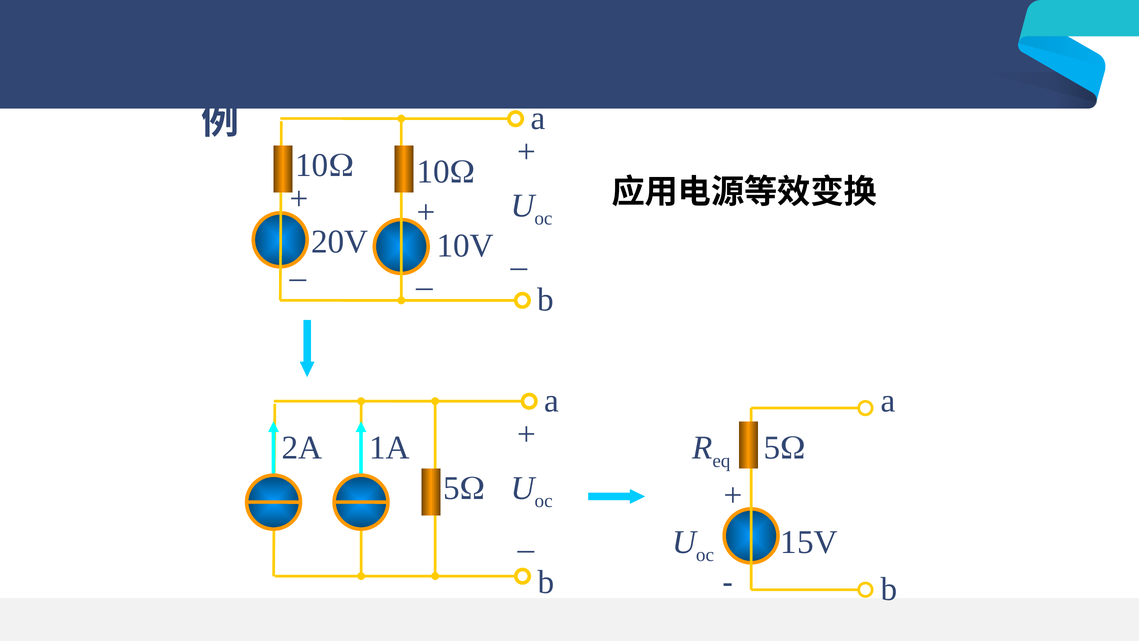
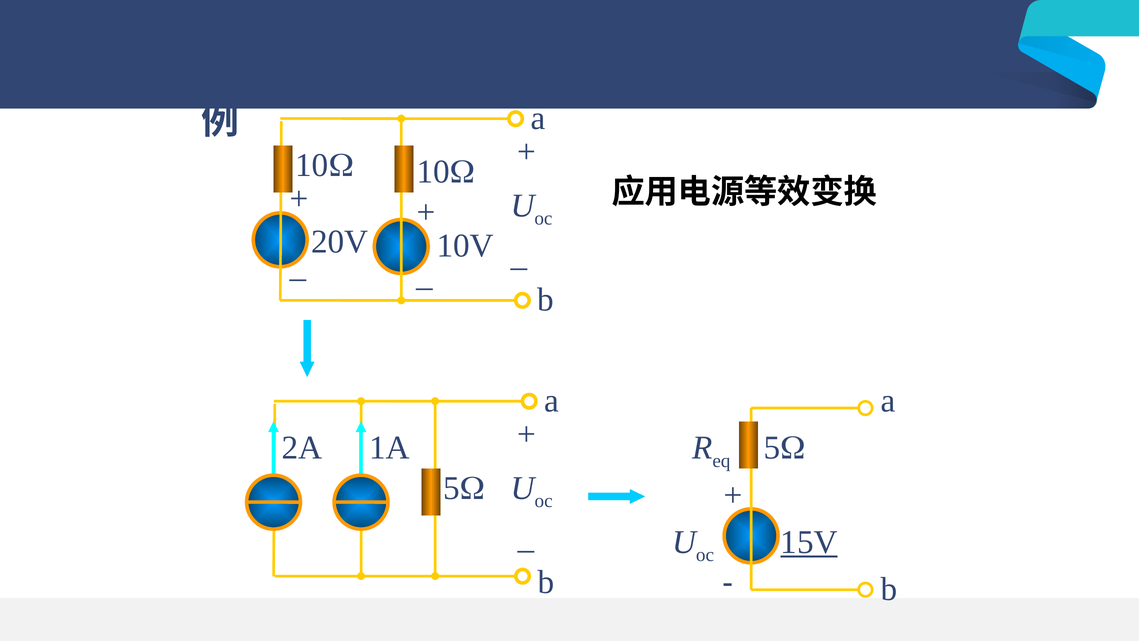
15V underline: none -> present
